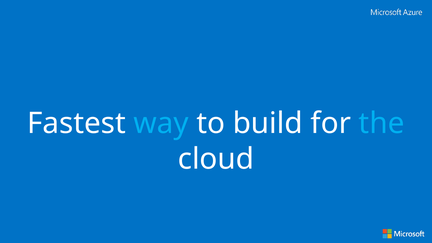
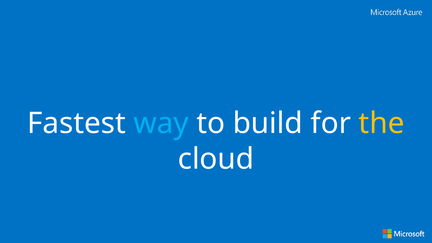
the colour: light blue -> yellow
